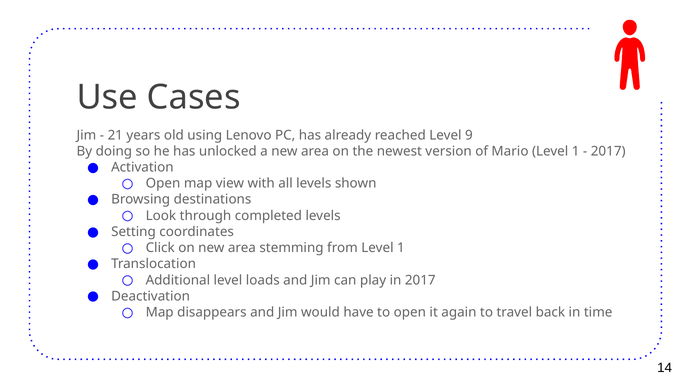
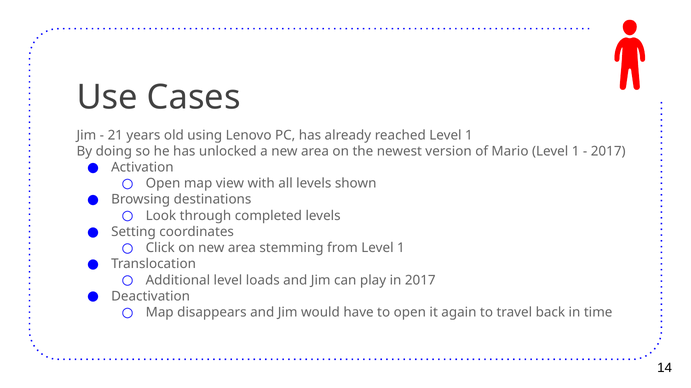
reached Level 9: 9 -> 1
